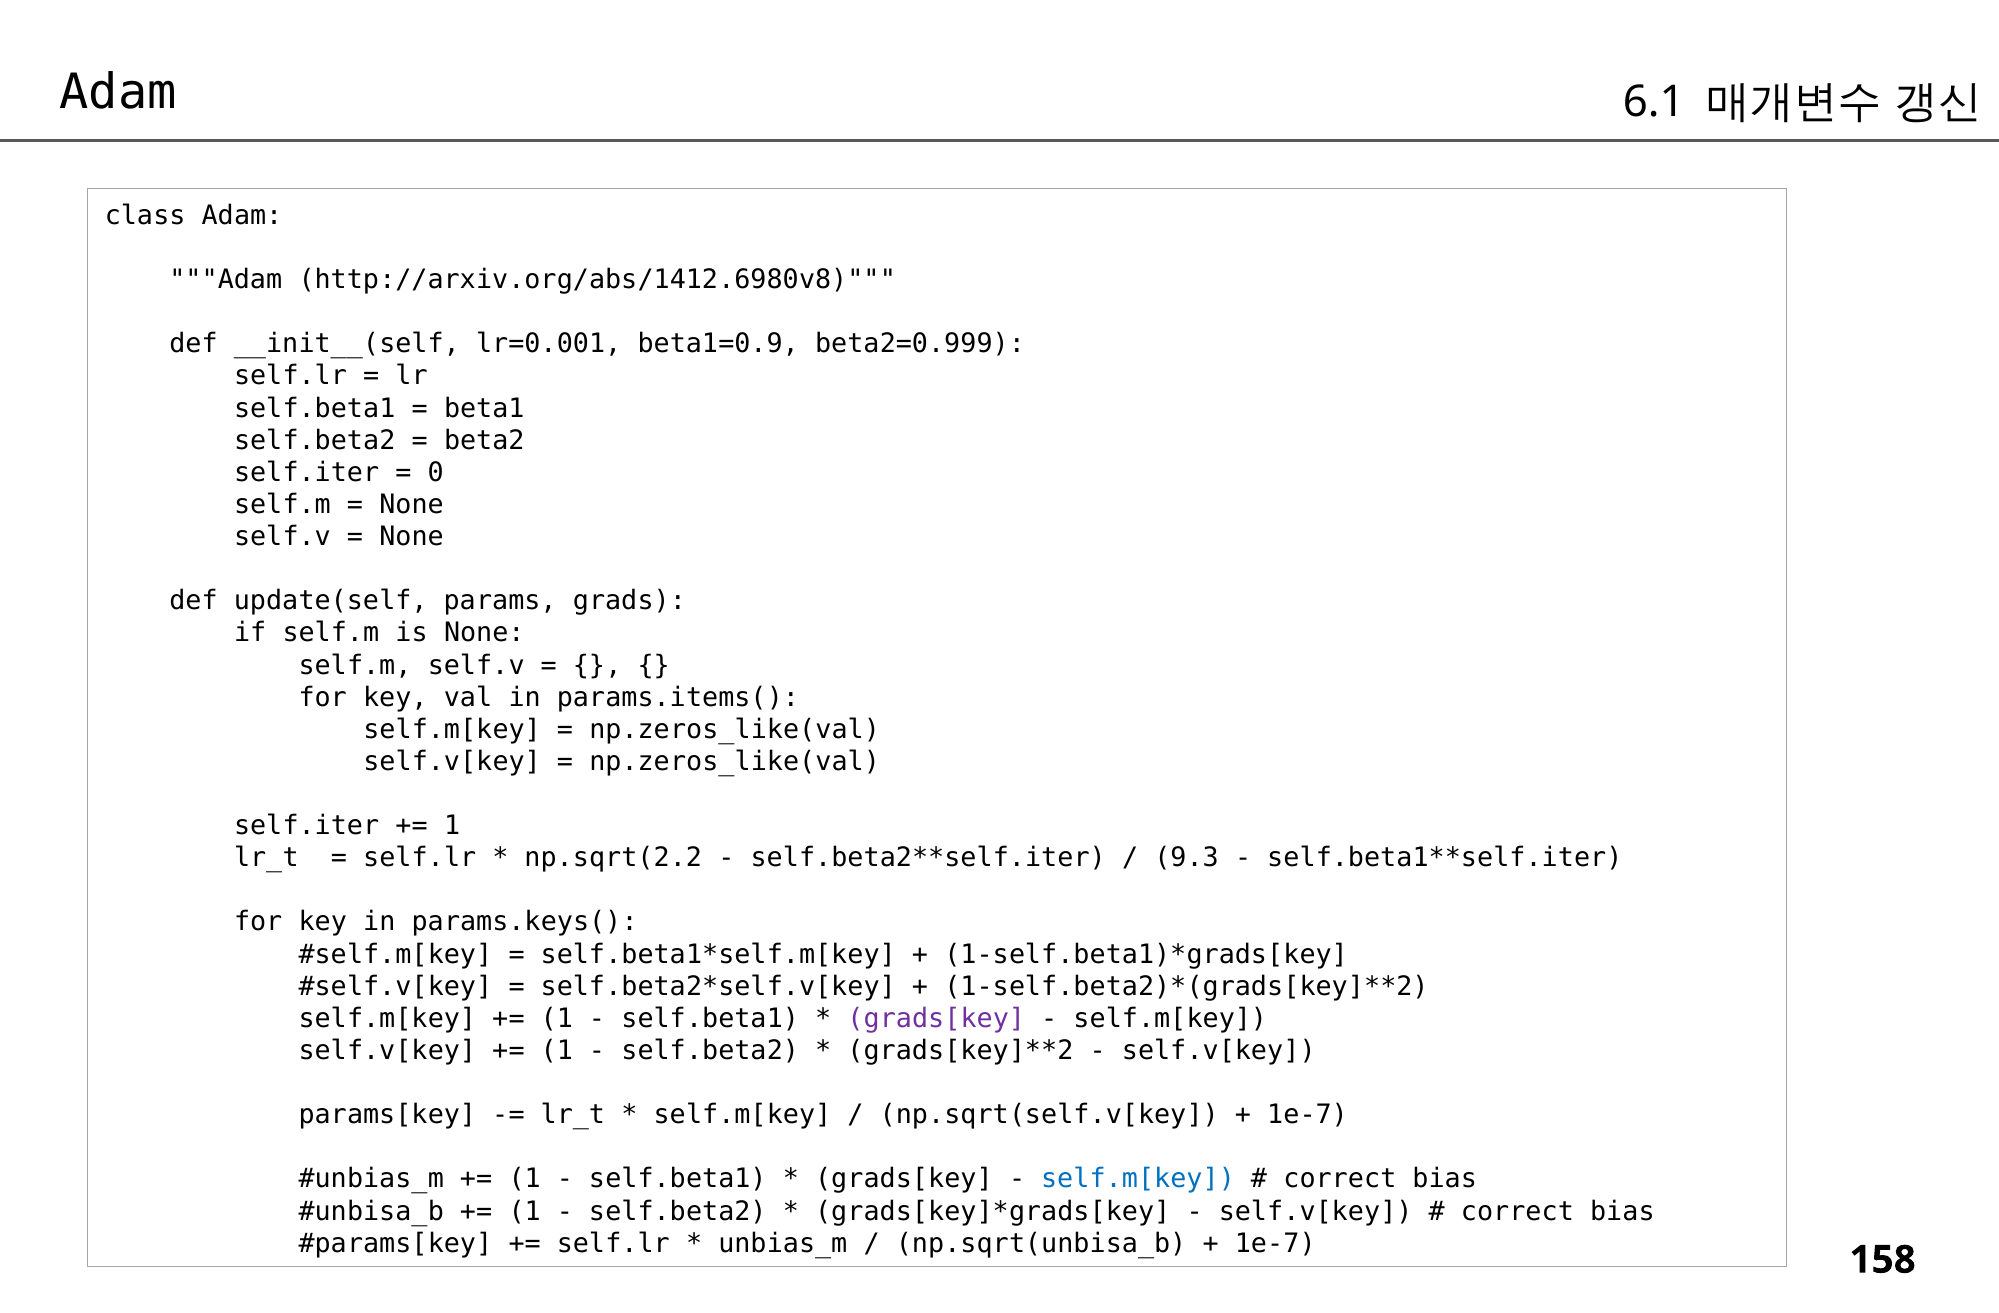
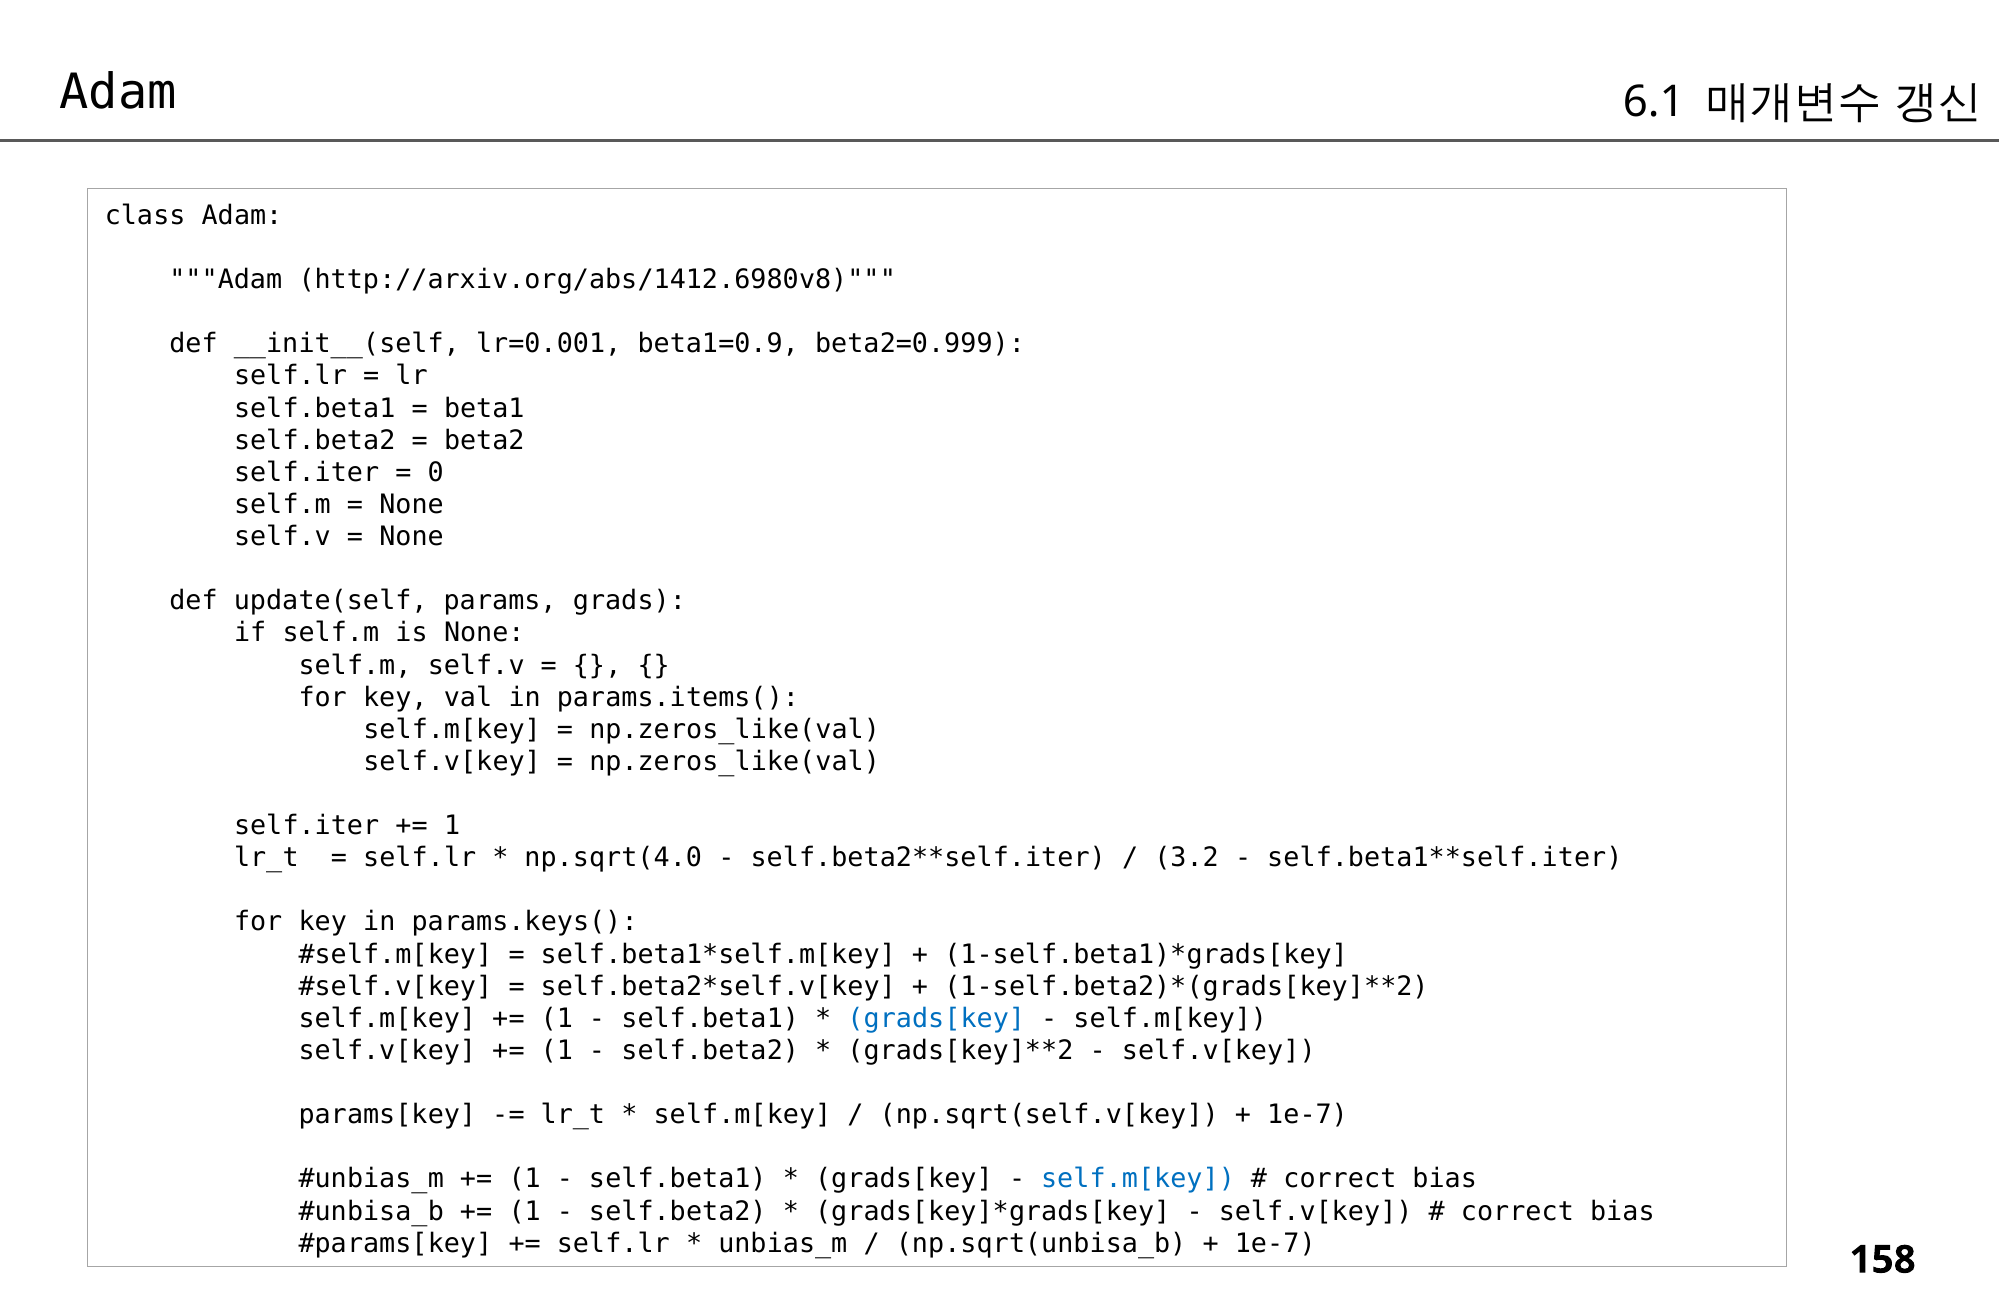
np.sqrt(2.2: np.sqrt(2.2 -> np.sqrt(4.0
9.3: 9.3 -> 3.2
grads[key at (936, 1018) colour: purple -> blue
